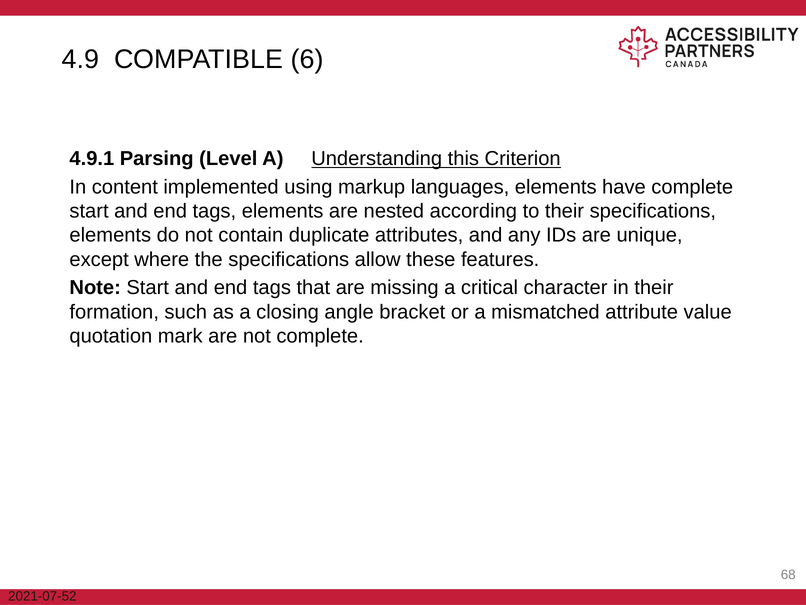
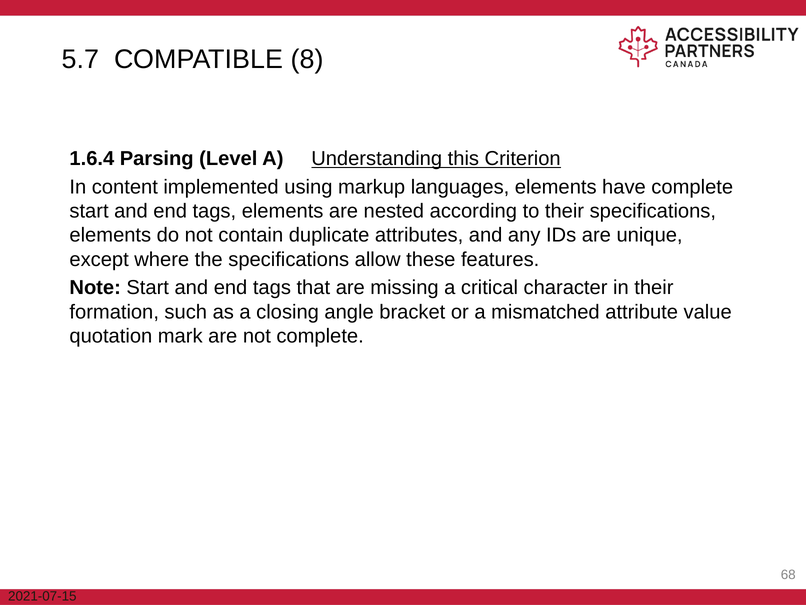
4.9: 4.9 -> 5.7
6: 6 -> 8
4.9.1: 4.9.1 -> 1.6.4
2021-07-52: 2021-07-52 -> 2021-07-15
